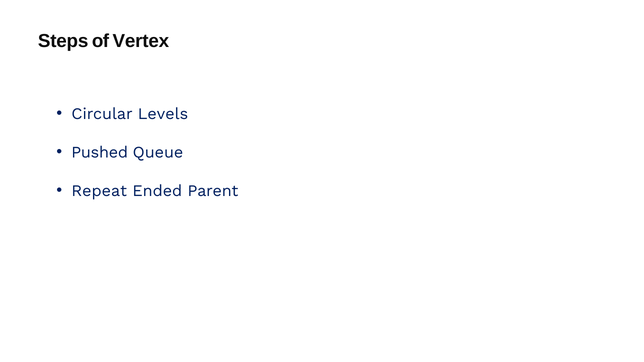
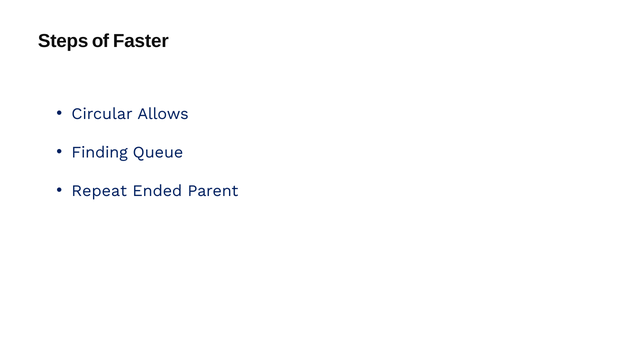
Vertex: Vertex -> Faster
Levels: Levels -> Allows
Pushed: Pushed -> Finding
